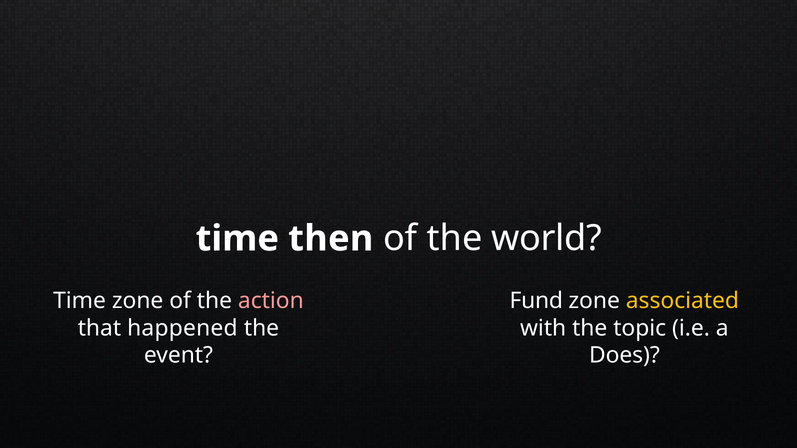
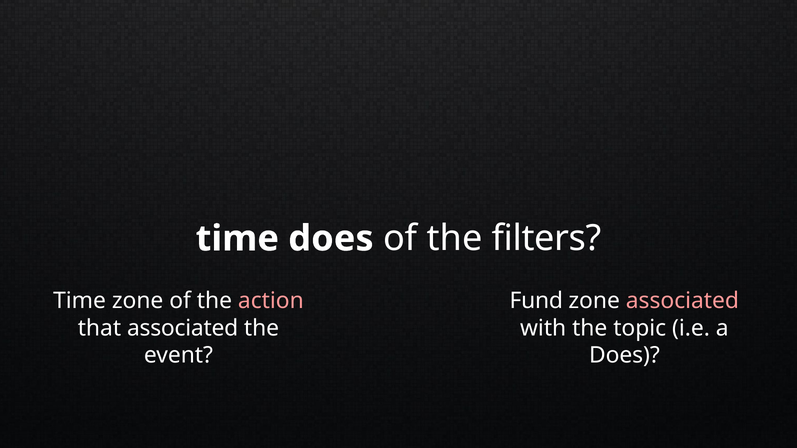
time then: then -> does
world: world -> filters
associated at (682, 301) colour: yellow -> pink
that happened: happened -> associated
